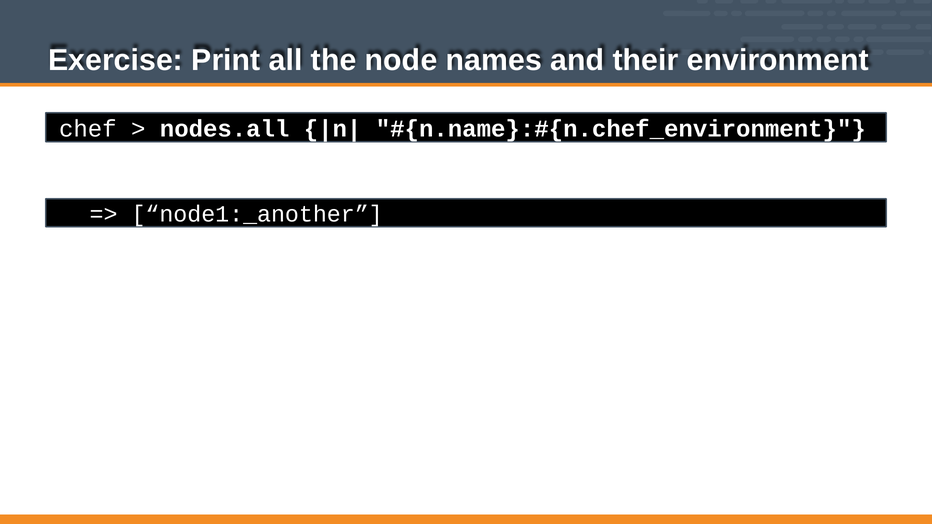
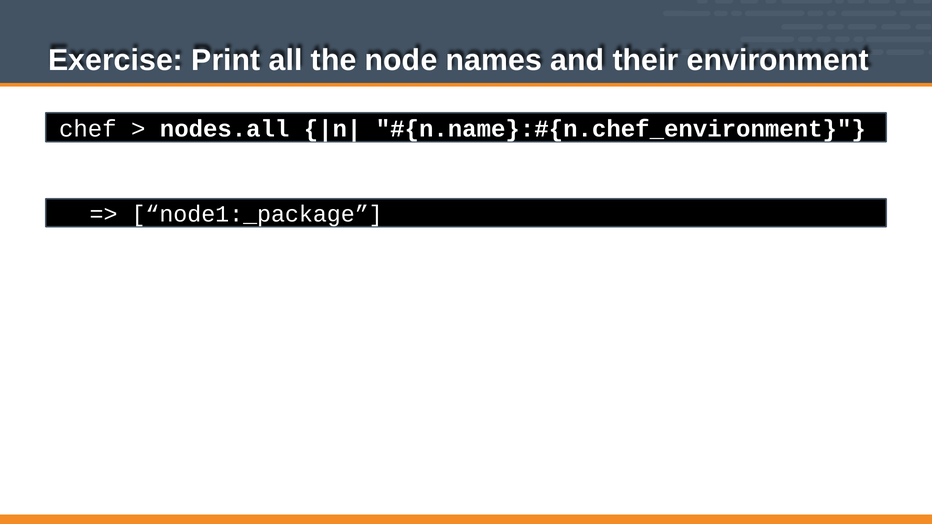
node1:_another: node1:_another -> node1:_package
